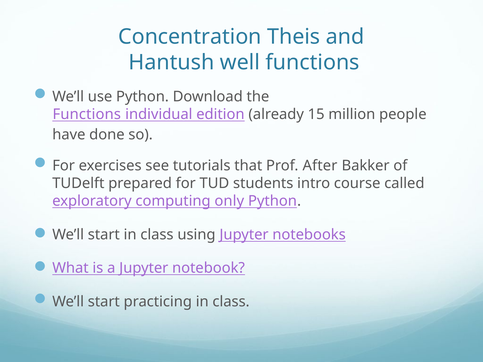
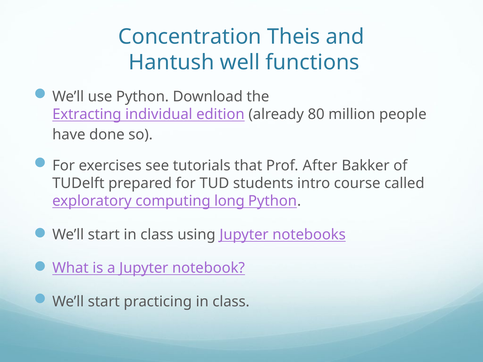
Functions at (87, 115): Functions -> Extracting
15: 15 -> 80
only: only -> long
